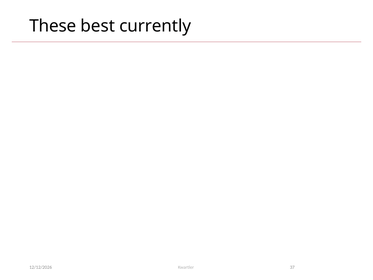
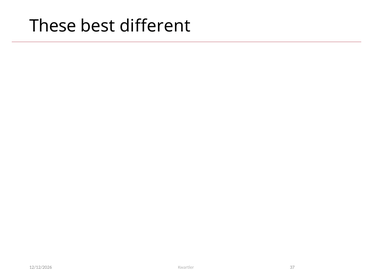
currently: currently -> different
